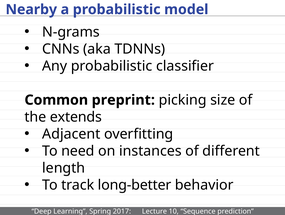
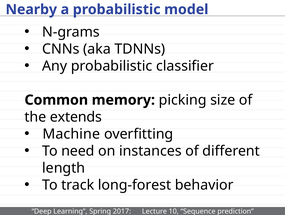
preprint: preprint -> memory
Adjacent: Adjacent -> Machine
long-better: long-better -> long-forest
